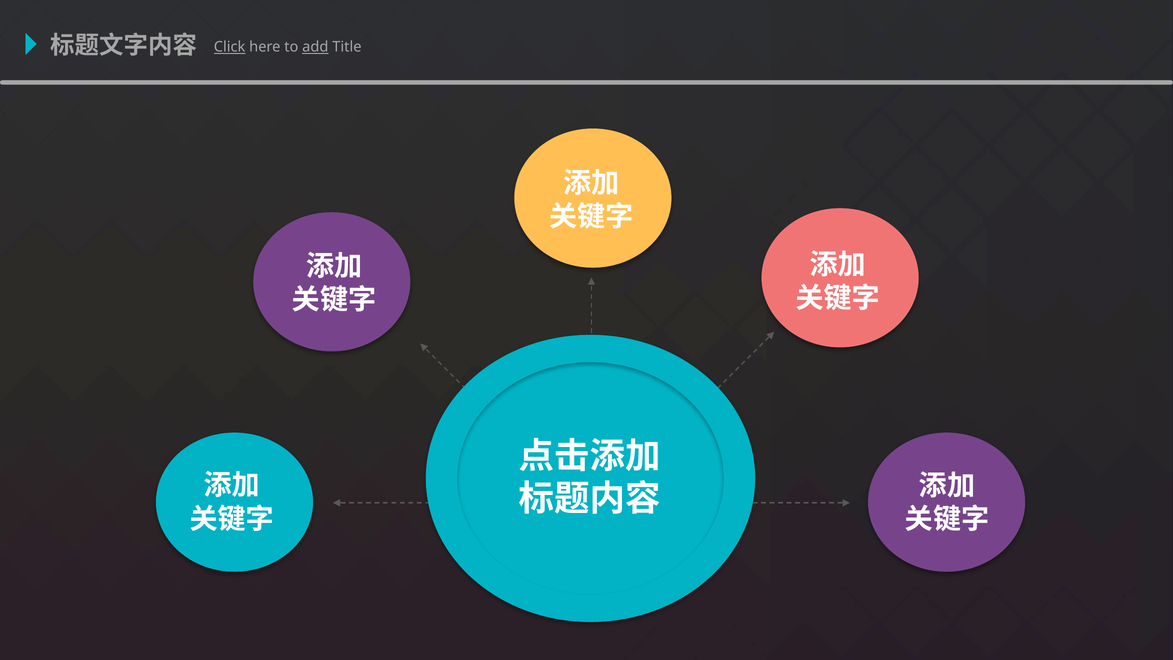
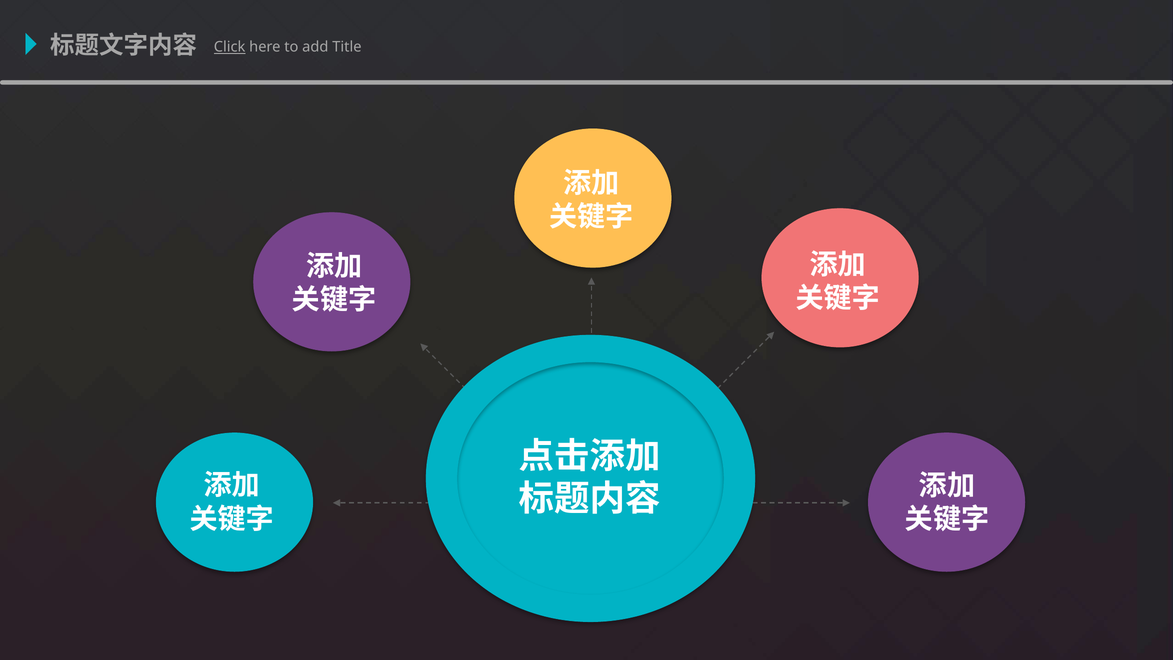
add underline: present -> none
